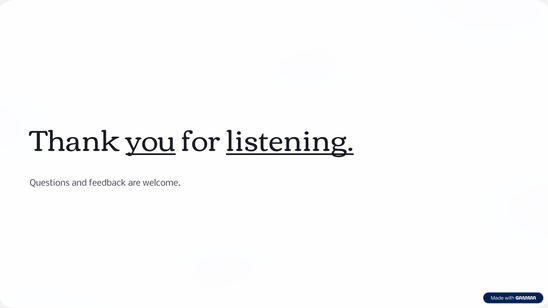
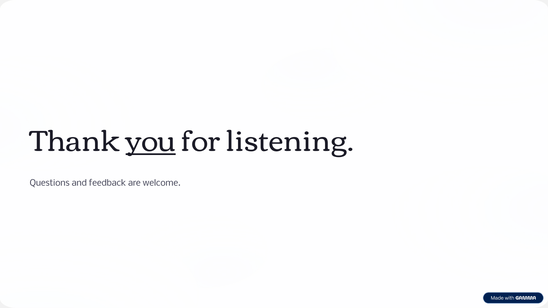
listening underline: present -> none
